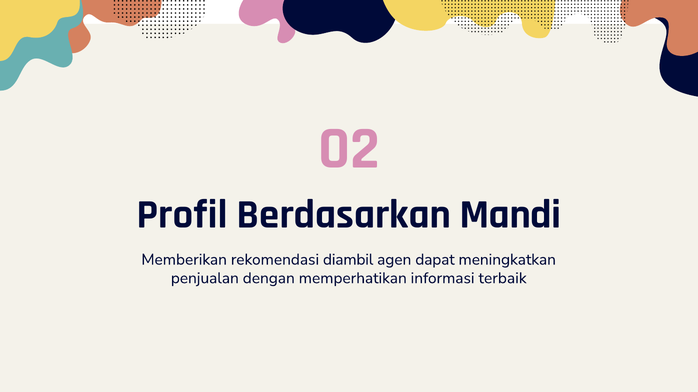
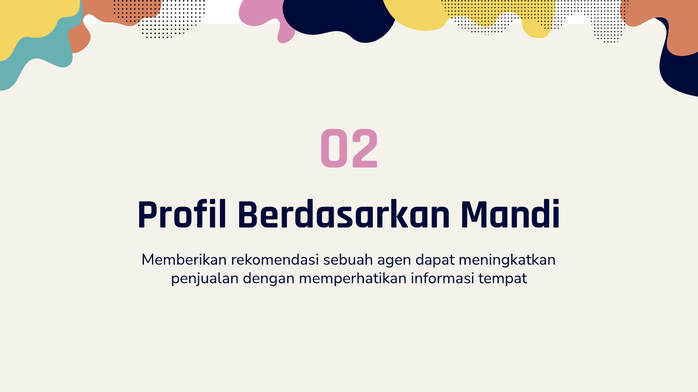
diambil: diambil -> sebuah
terbaik: terbaik -> tempat
